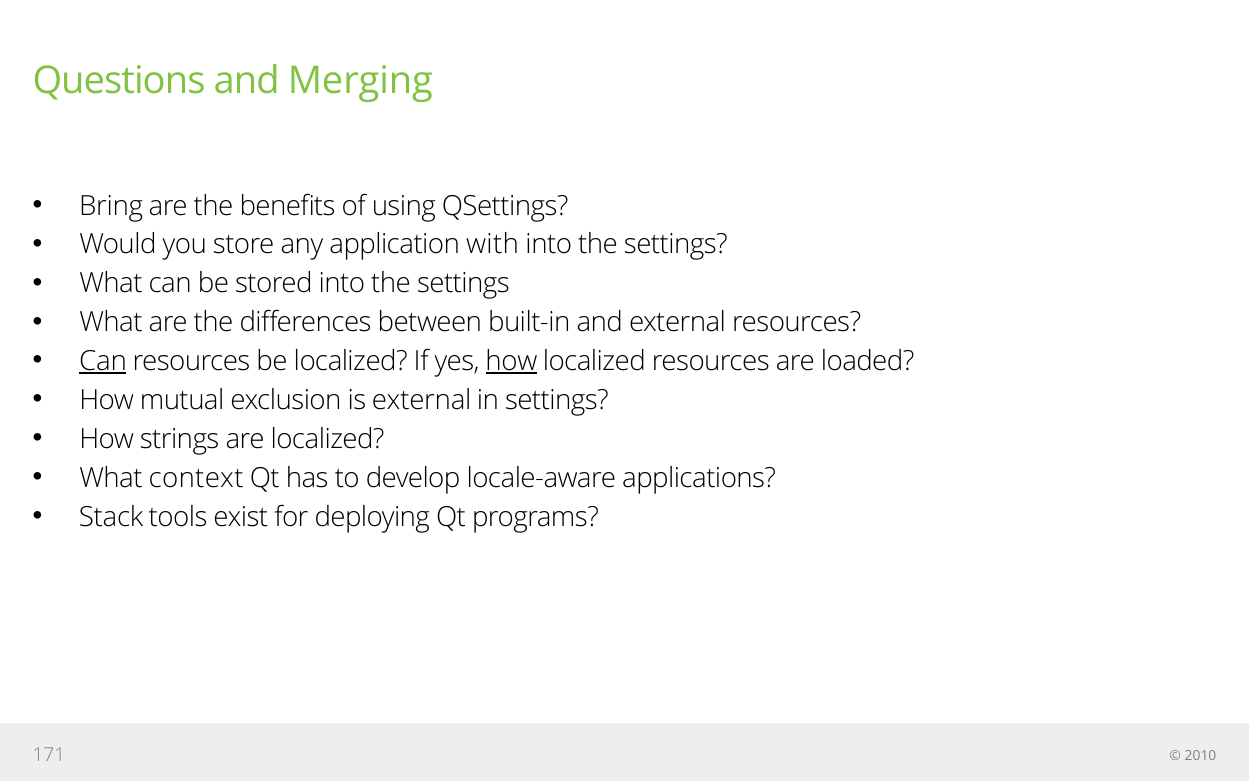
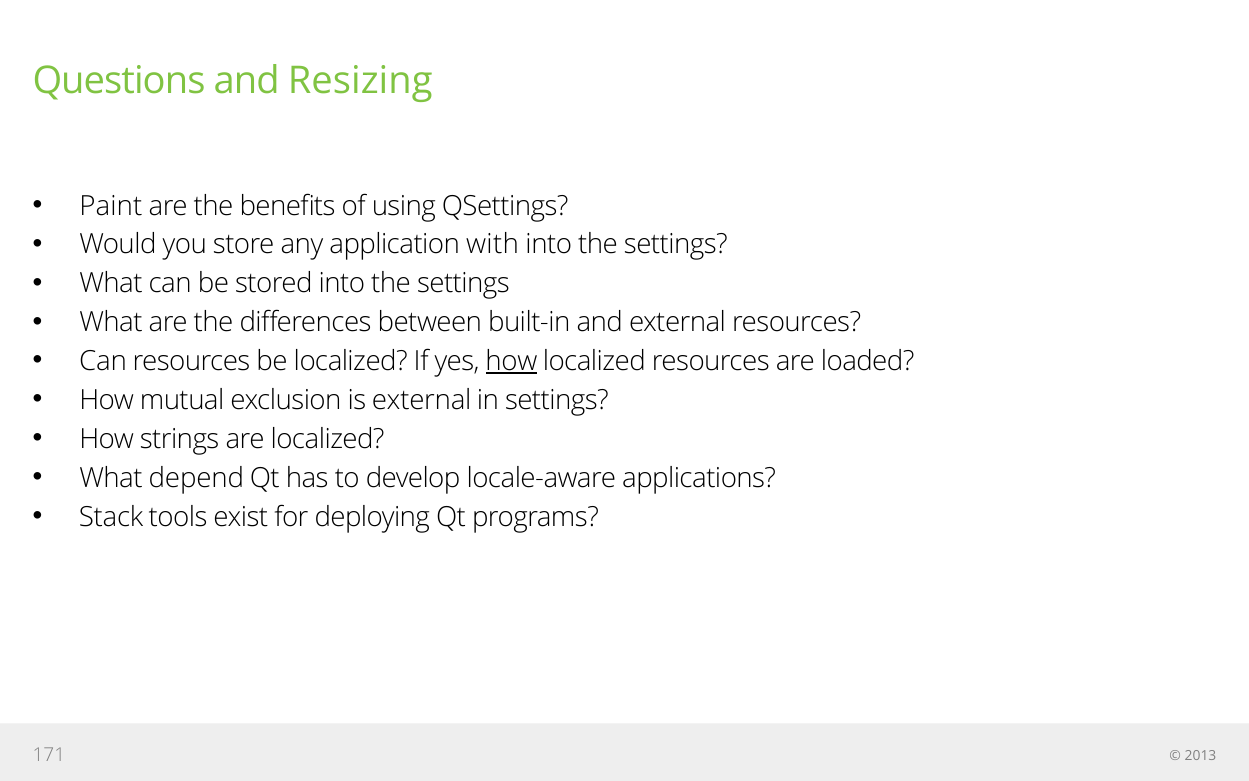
Merging: Merging -> Resizing
Bring: Bring -> Paint
Can at (103, 361) underline: present -> none
context: context -> depend
2010: 2010 -> 2013
